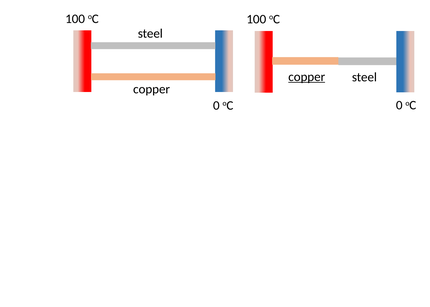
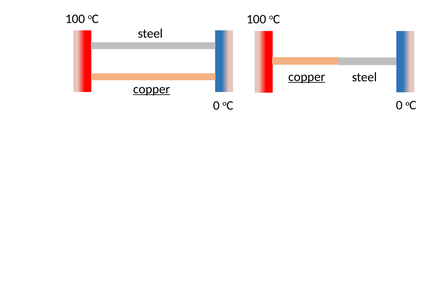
copper at (152, 89) underline: none -> present
